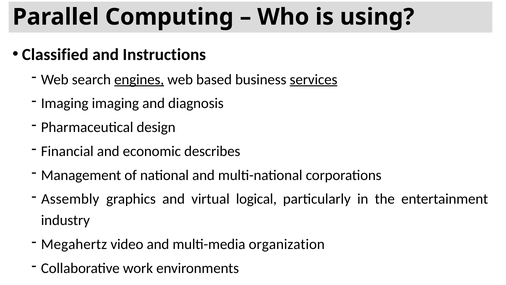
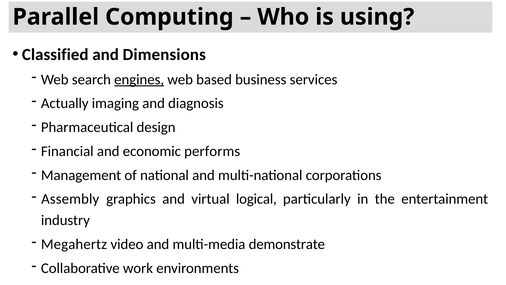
Instructions: Instructions -> Dimensions
services underline: present -> none
Imaging at (65, 103): Imaging -> Actually
describes: describes -> performs
organization: organization -> demonstrate
